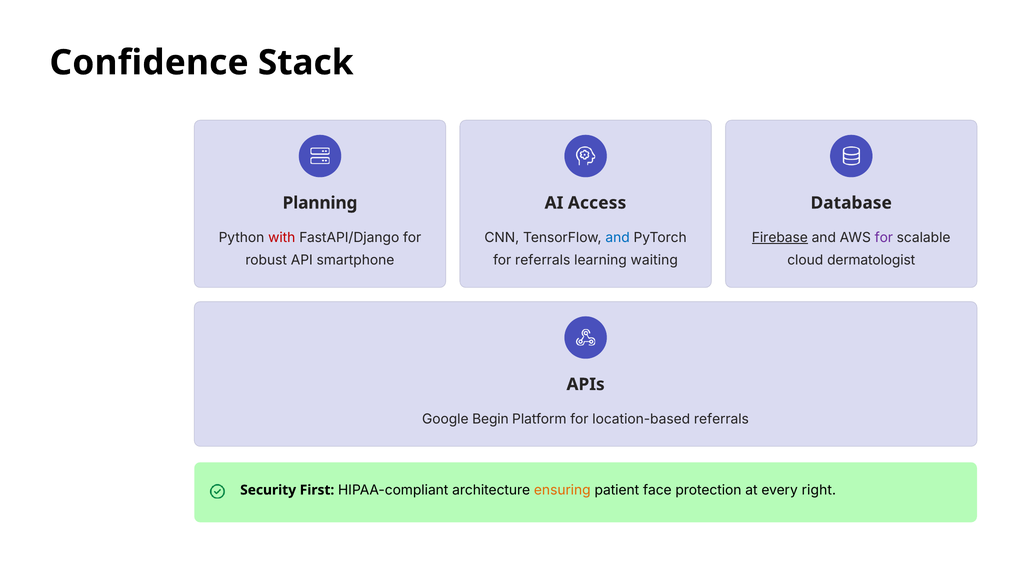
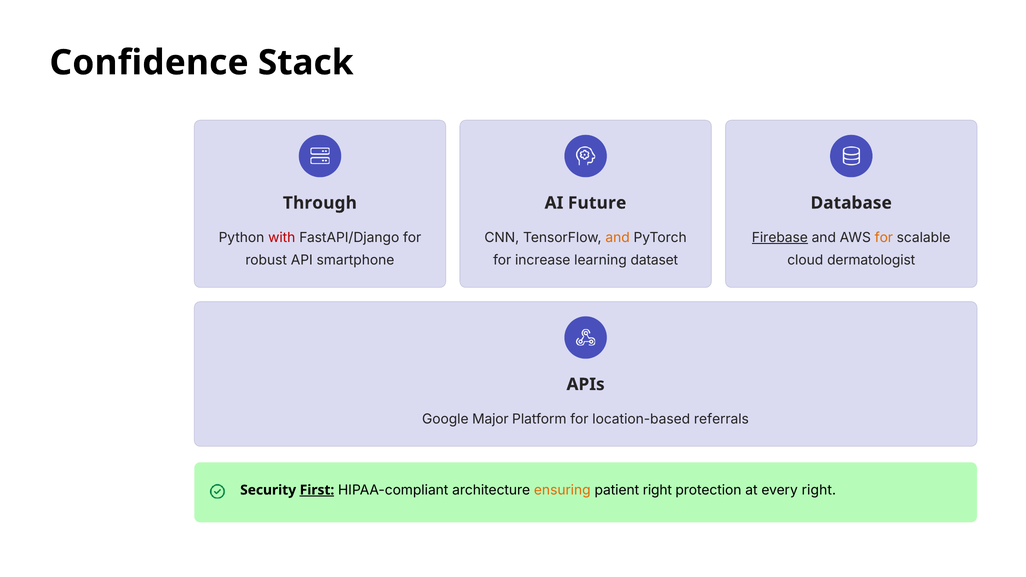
Planning: Planning -> Through
Access: Access -> Future
and at (618, 238) colour: blue -> orange
for at (884, 238) colour: purple -> orange
for referrals: referrals -> increase
waiting: waiting -> dataset
Begin: Begin -> Major
First underline: none -> present
patient face: face -> right
